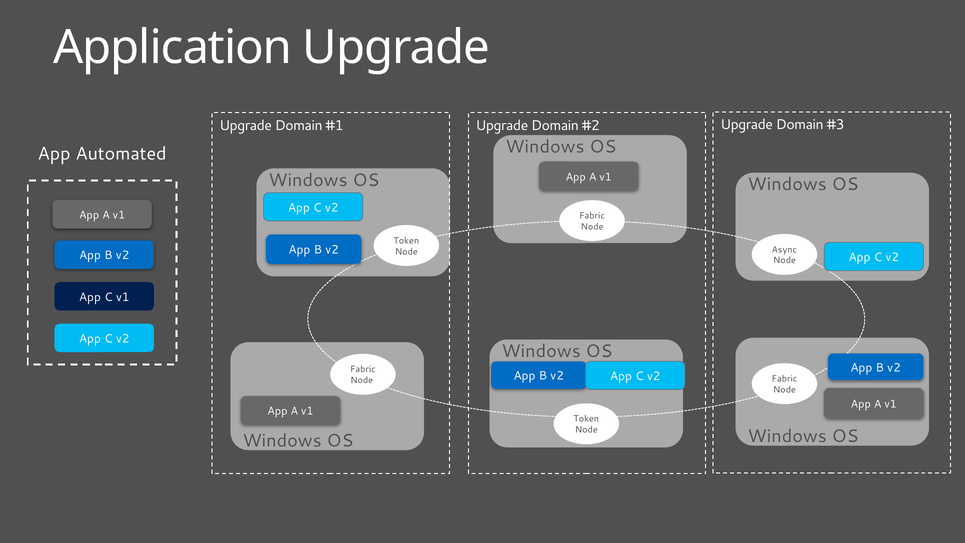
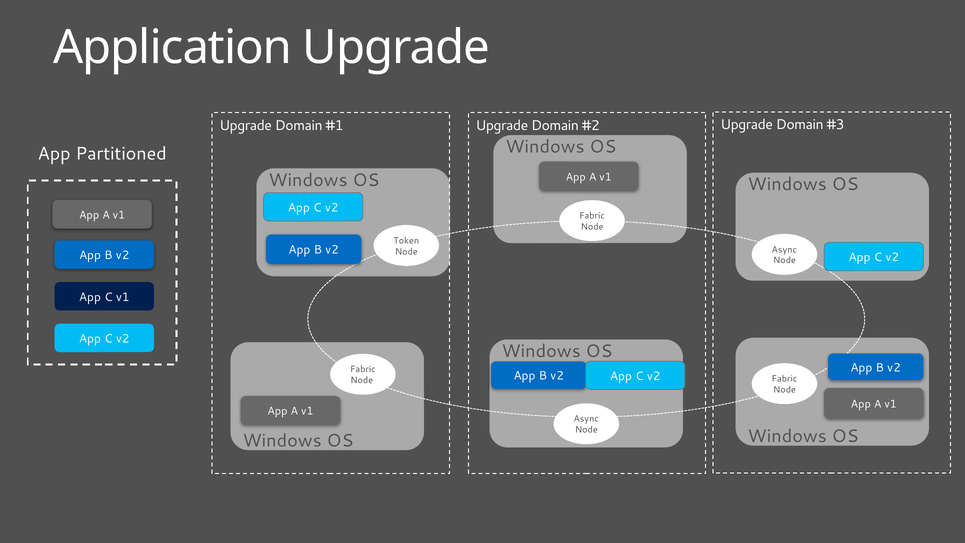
Automated: Automated -> Partitioned
Token at (586, 419): Token -> Async
